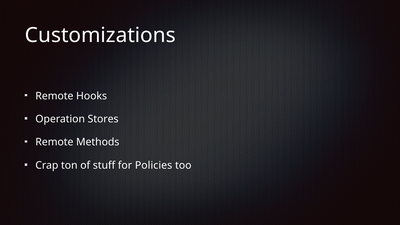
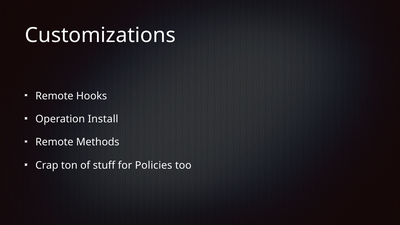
Stores: Stores -> Install
